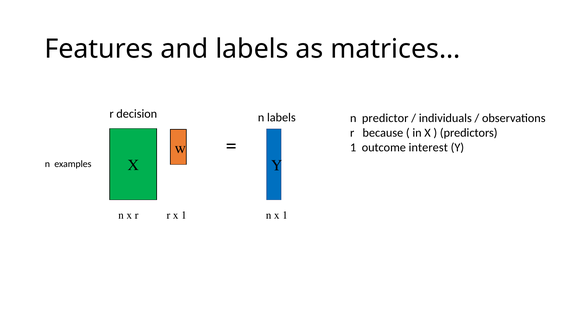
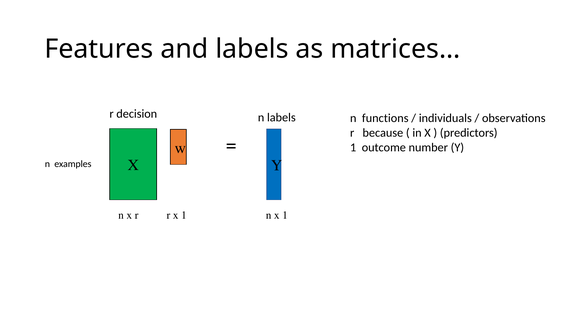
predictor: predictor -> functions
interest: interest -> number
